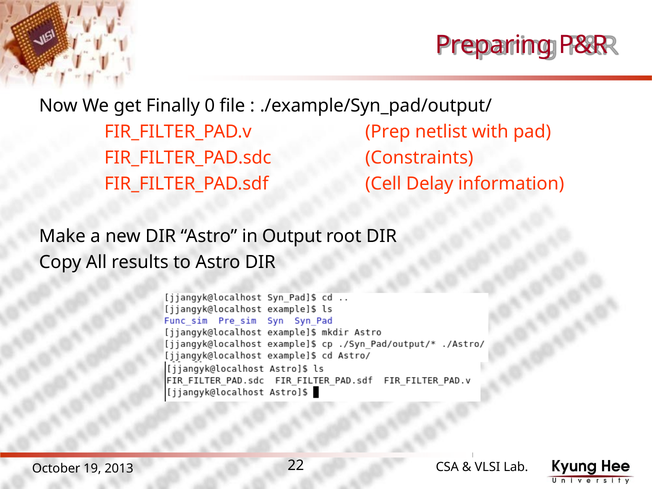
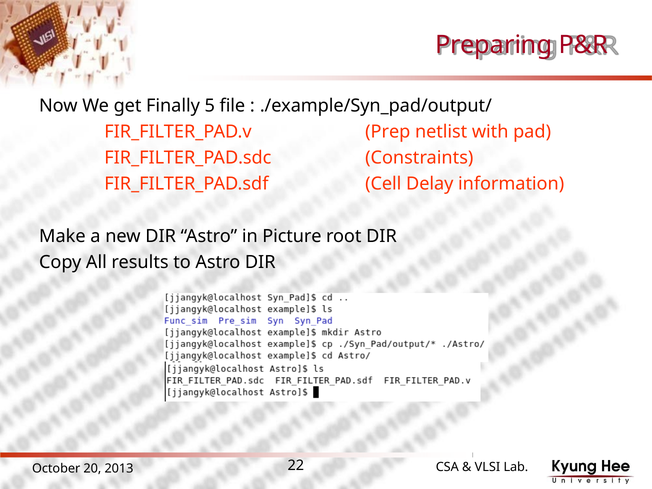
0: 0 -> 5
Output: Output -> Picture
19: 19 -> 20
